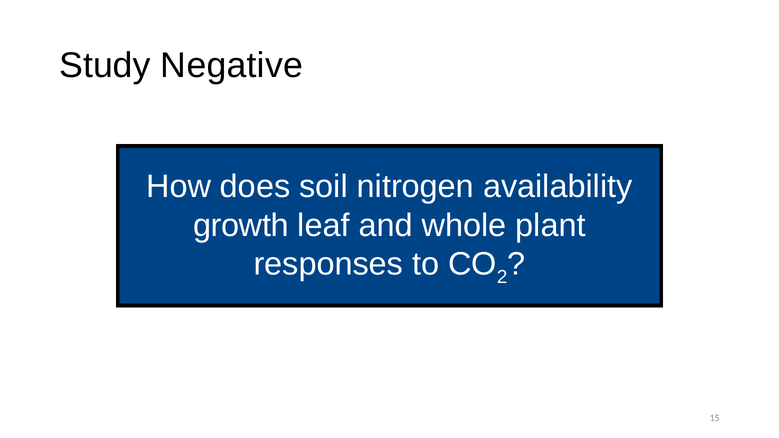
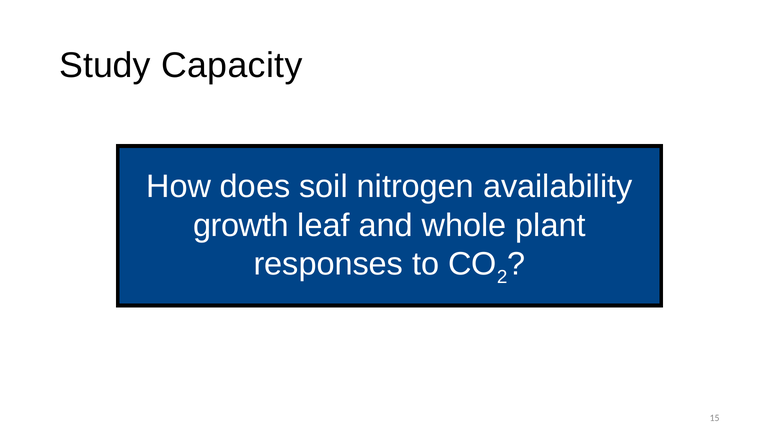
Negative: Negative -> Capacity
